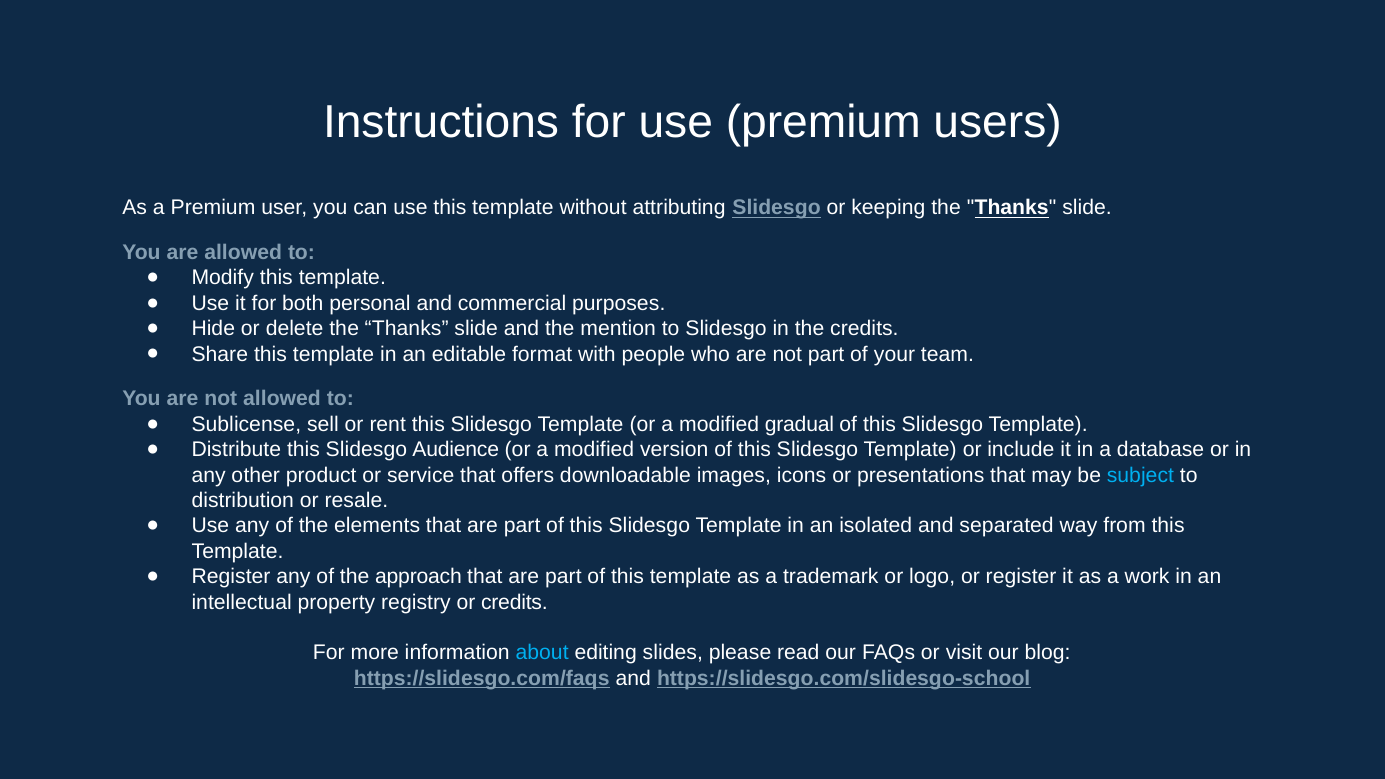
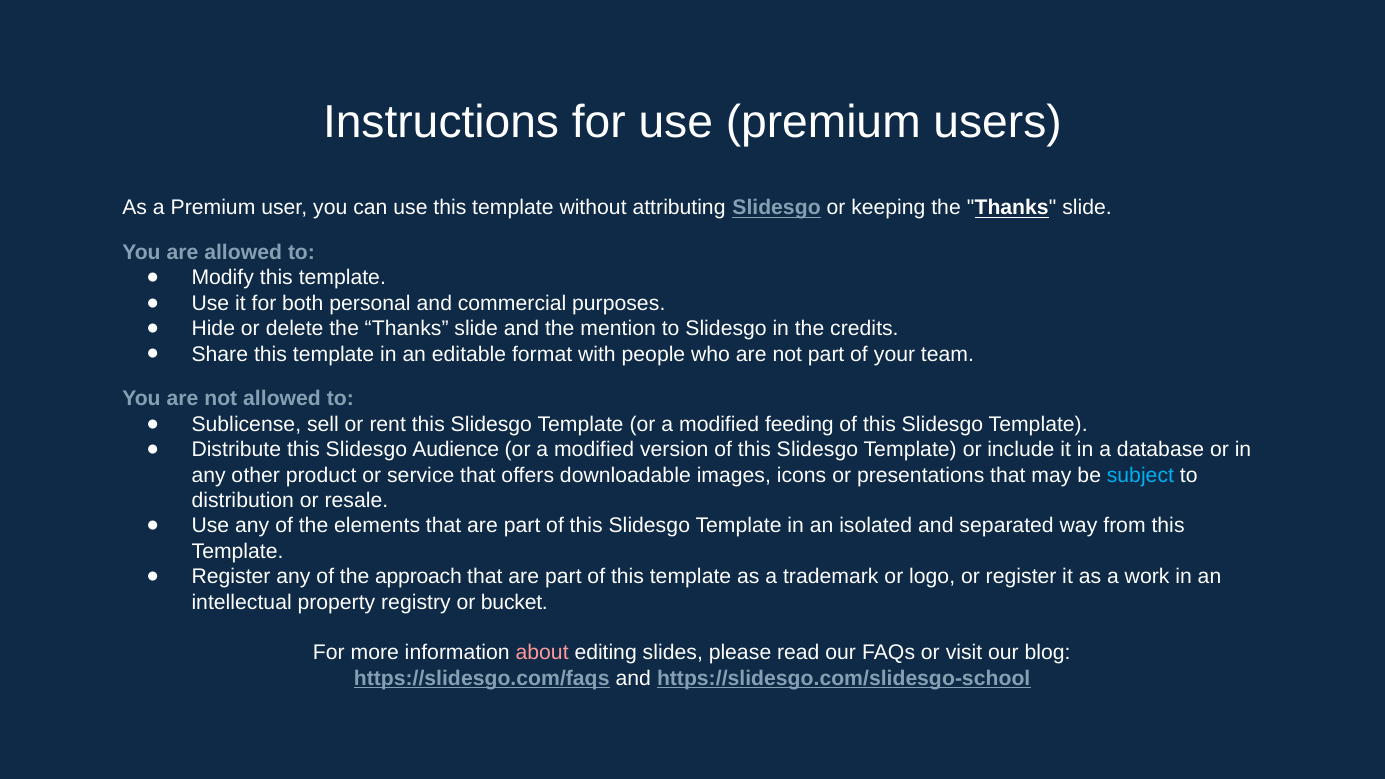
gradual: gradual -> feeding
or credits: credits -> bucket
about colour: light blue -> pink
